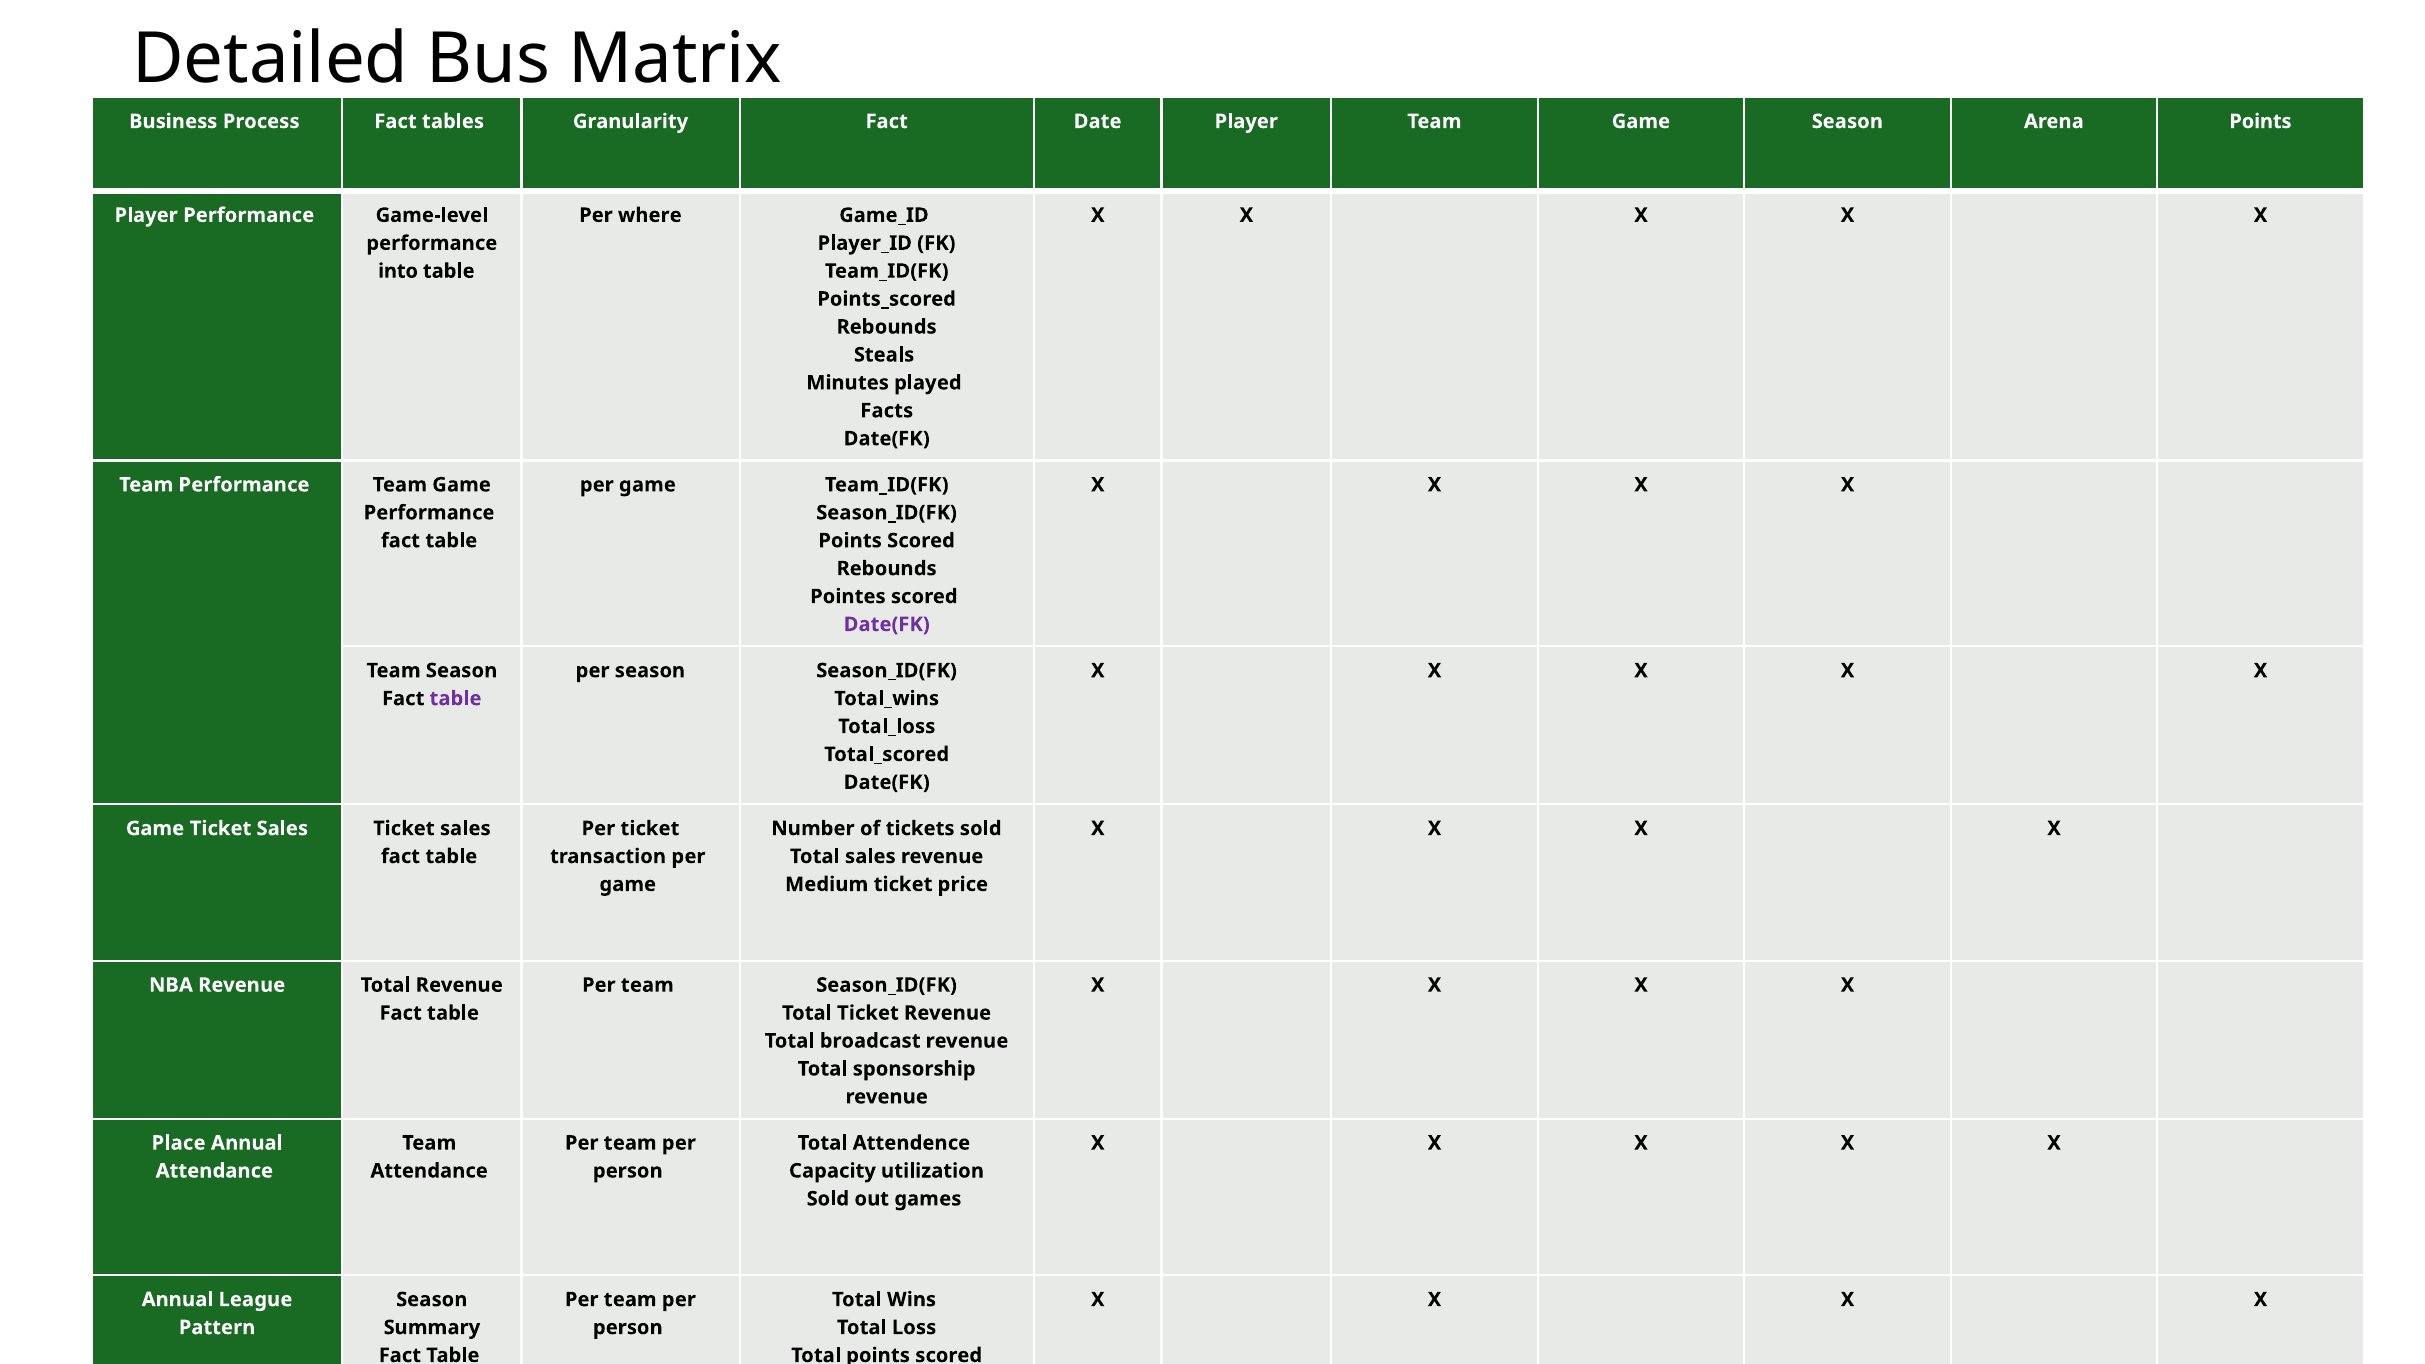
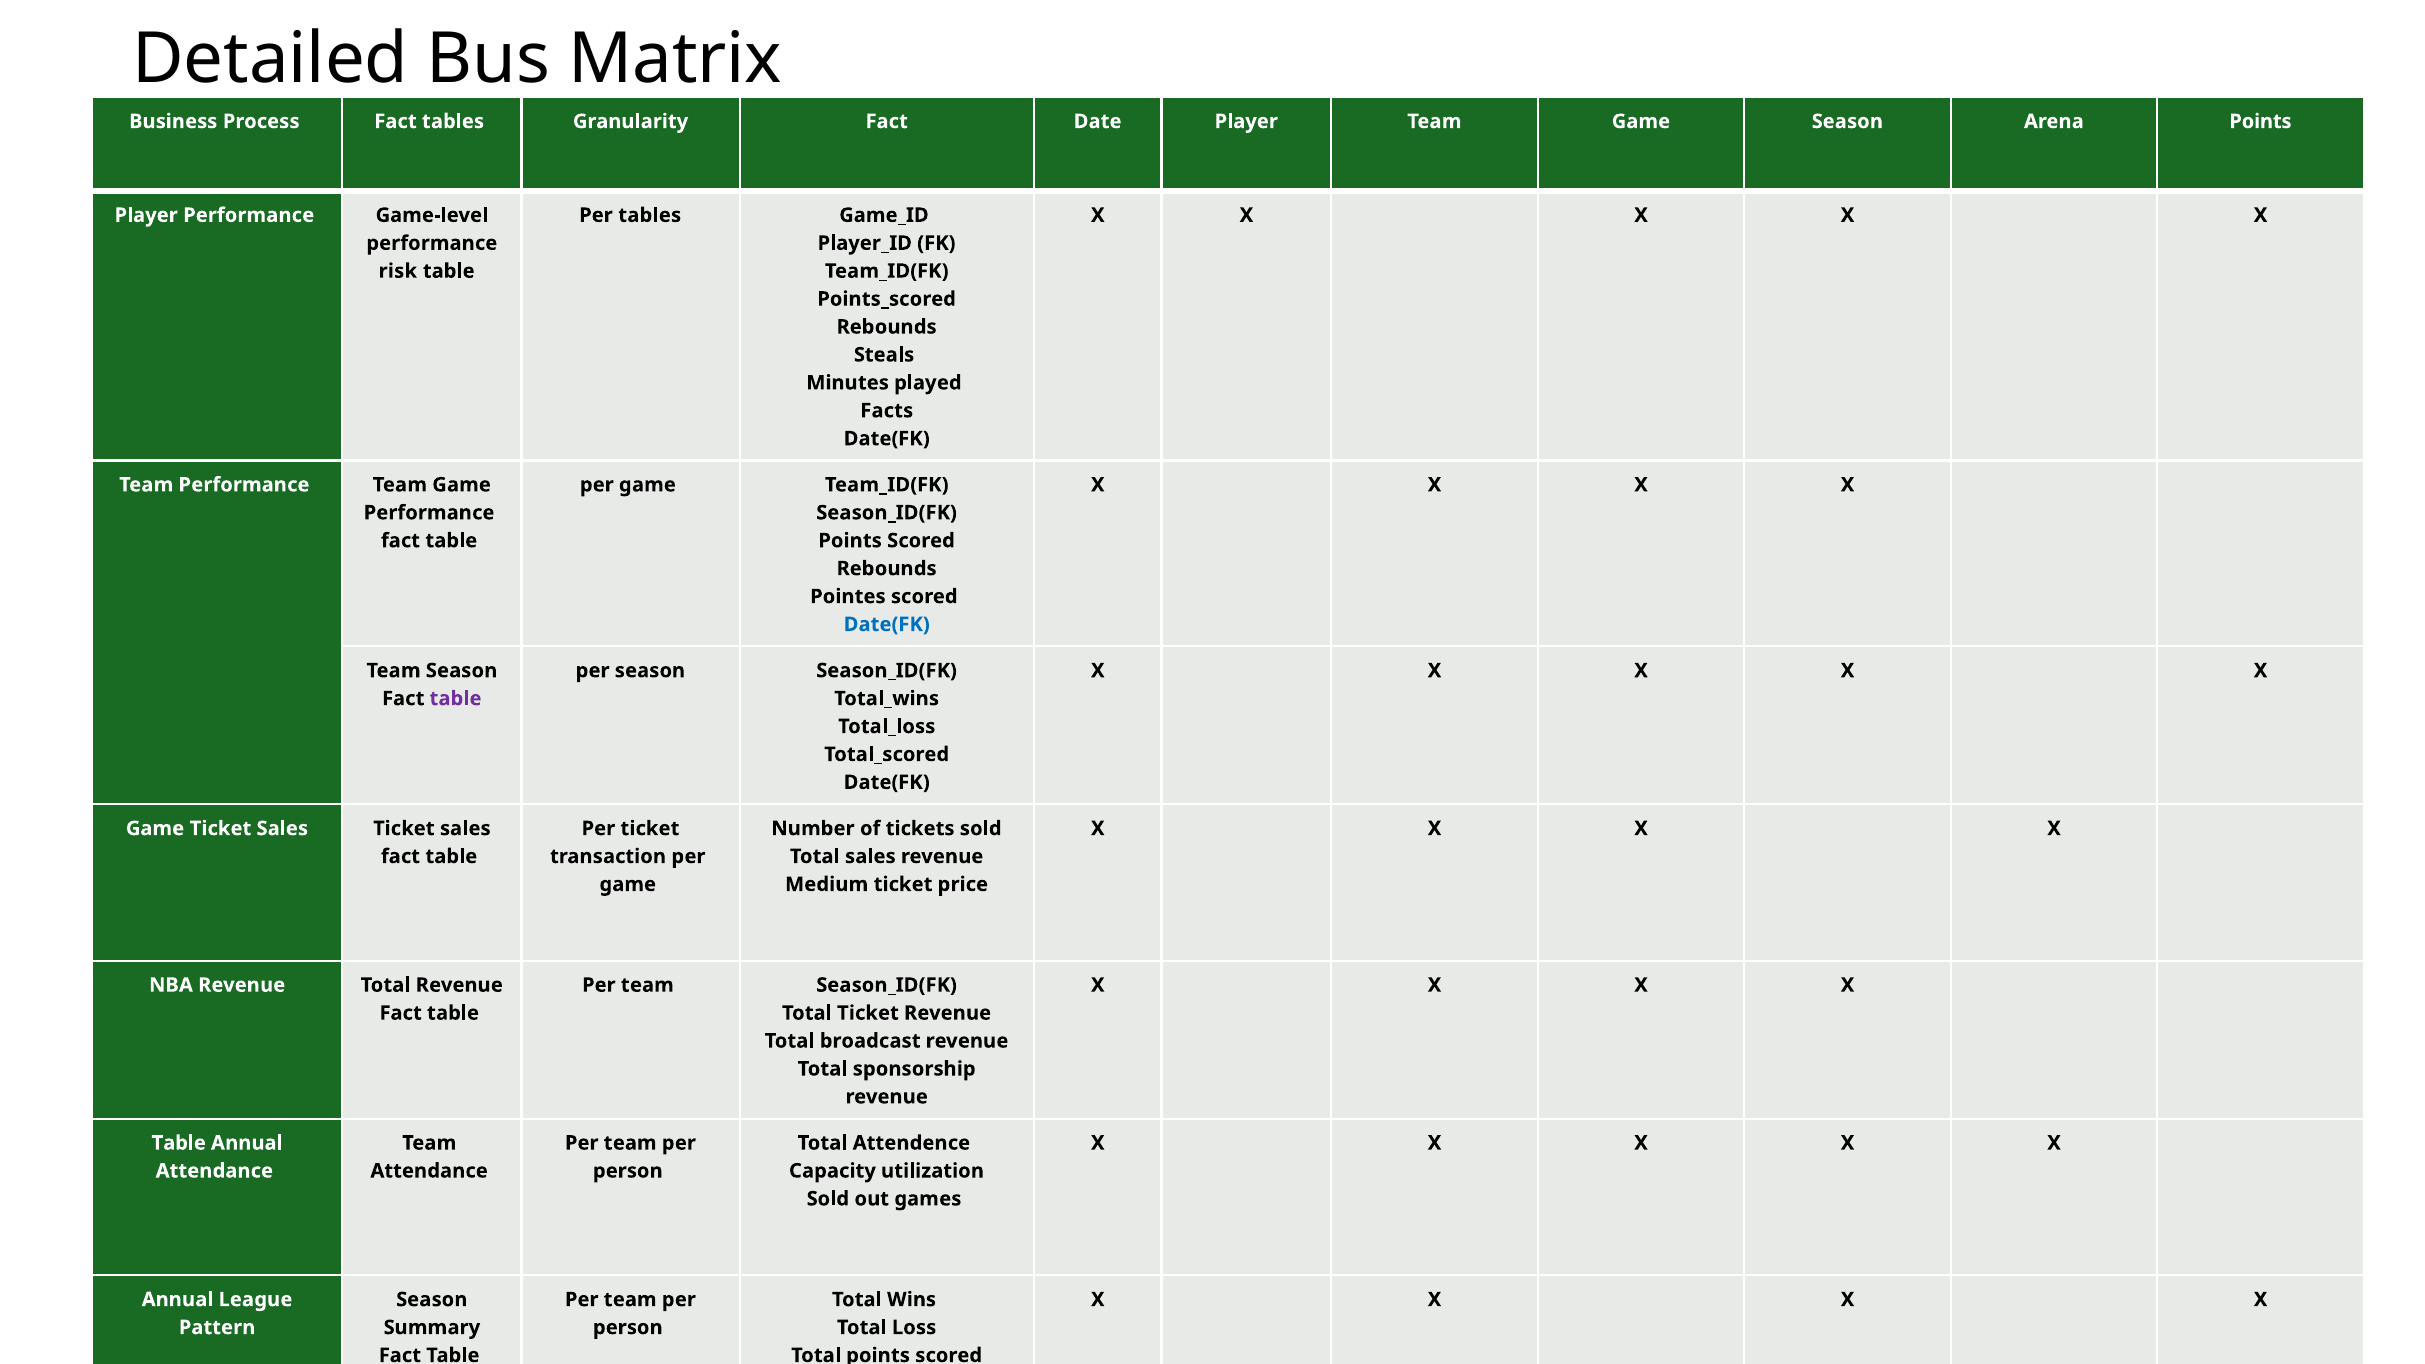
Per where: where -> tables
into: into -> risk
Date(FK at (887, 624) colour: purple -> blue
Place at (179, 1143): Place -> Table
